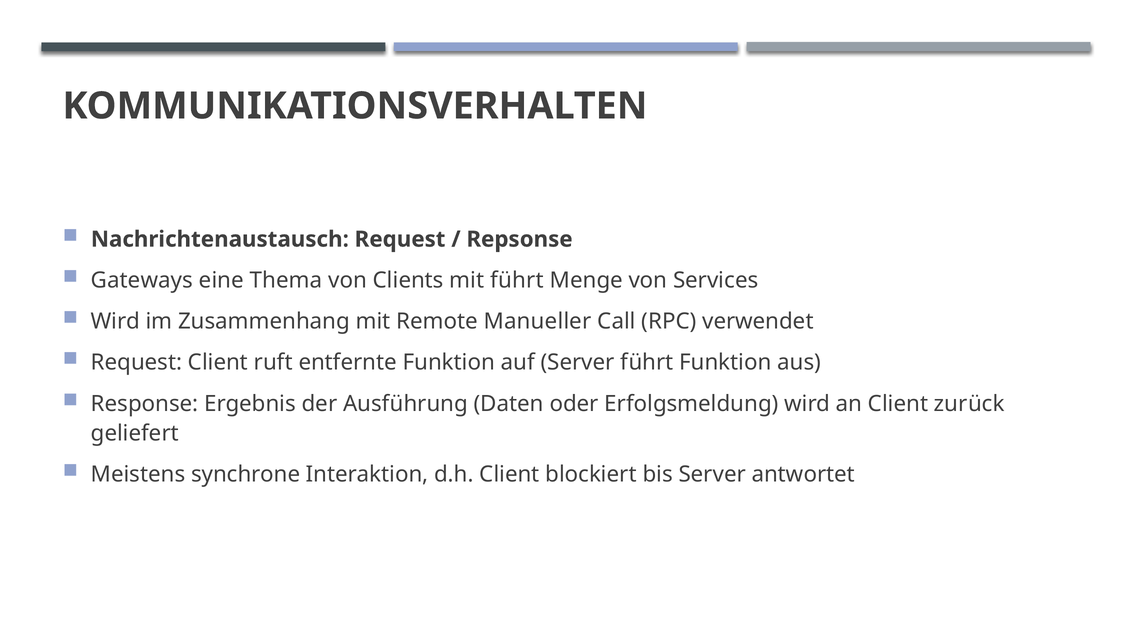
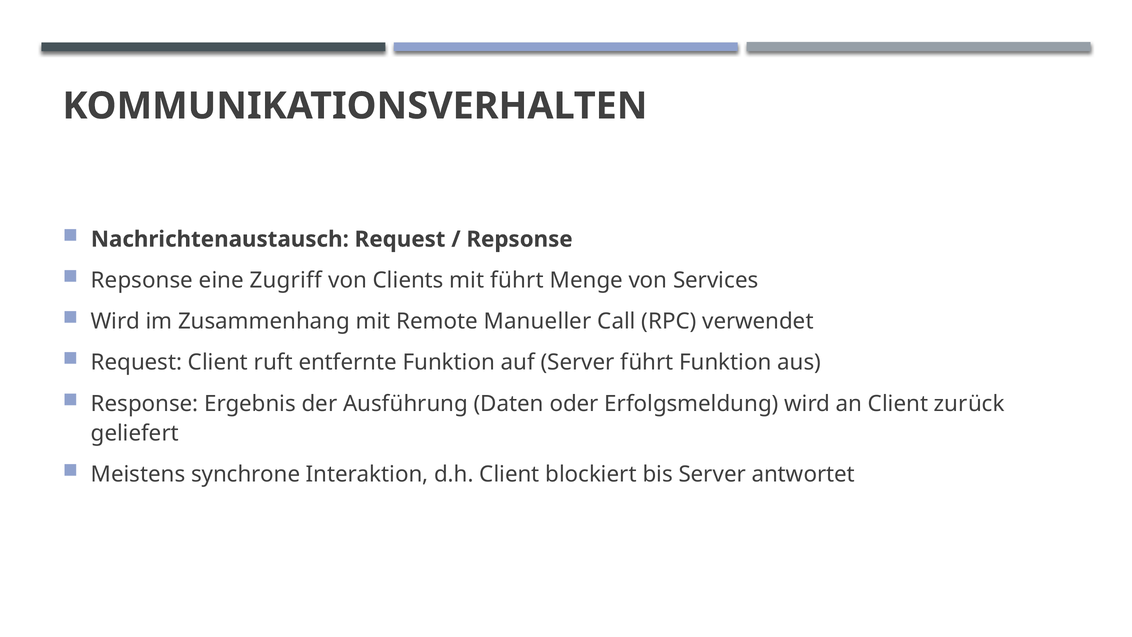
Gateways at (142, 280): Gateways -> Repsonse
Thema: Thema -> Zugriff
